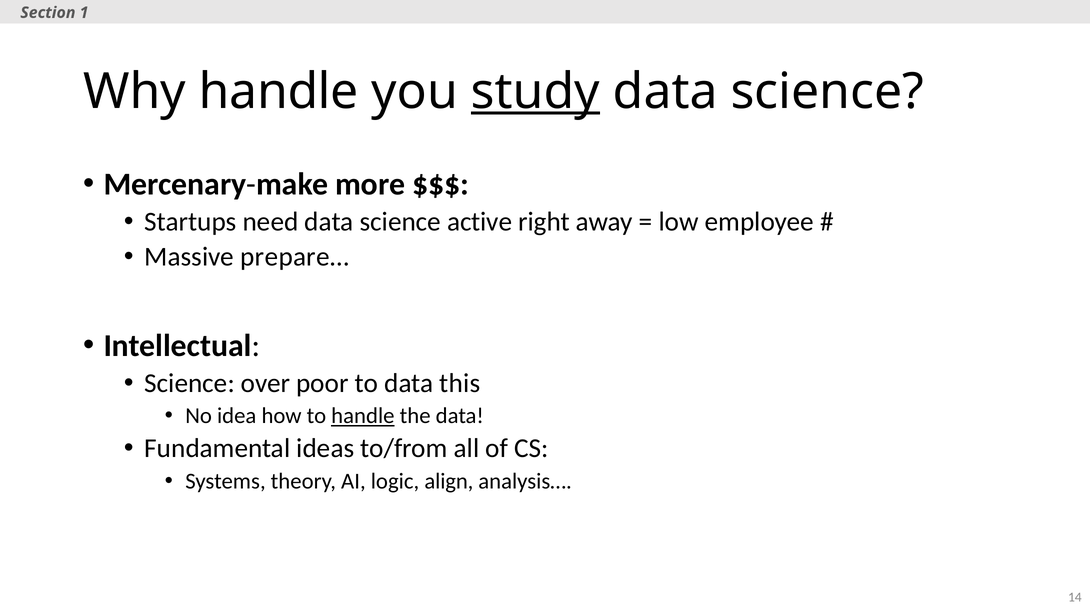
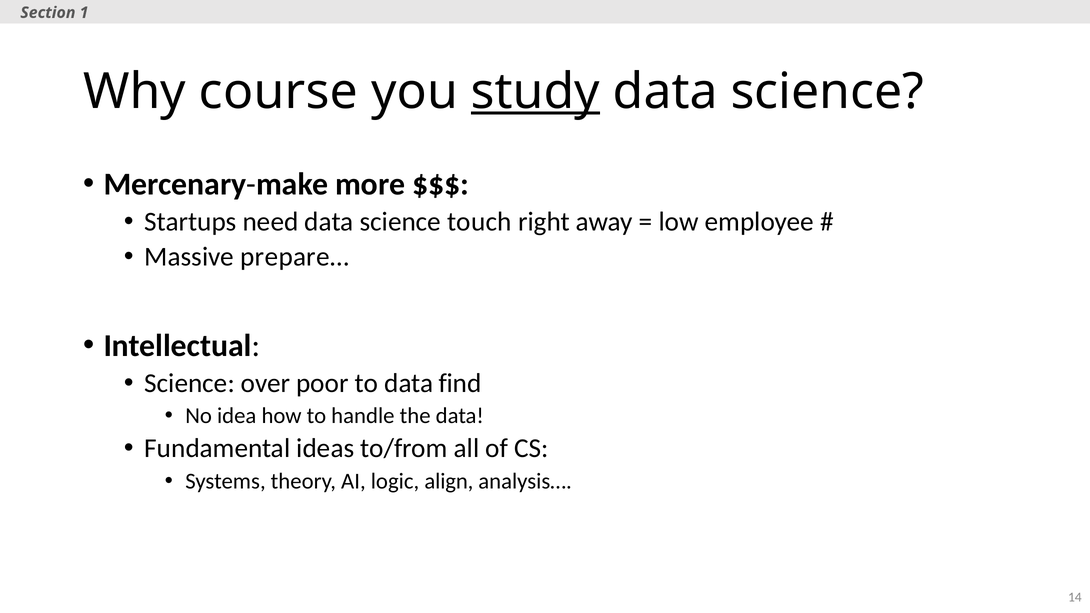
Why handle: handle -> course
active: active -> touch
this: this -> find
handle at (363, 416) underline: present -> none
